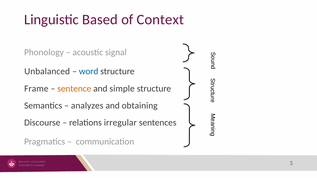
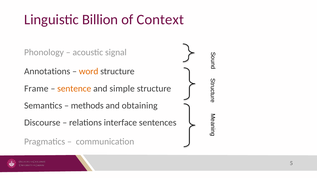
Based: Based -> Billion
Unbalanced: Unbalanced -> Annotations
word colour: blue -> orange
analyzes: analyzes -> methods
irregular: irregular -> interface
